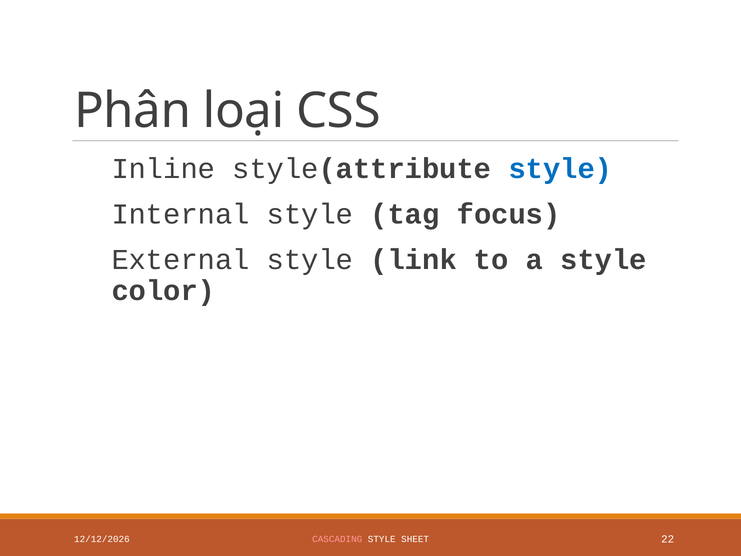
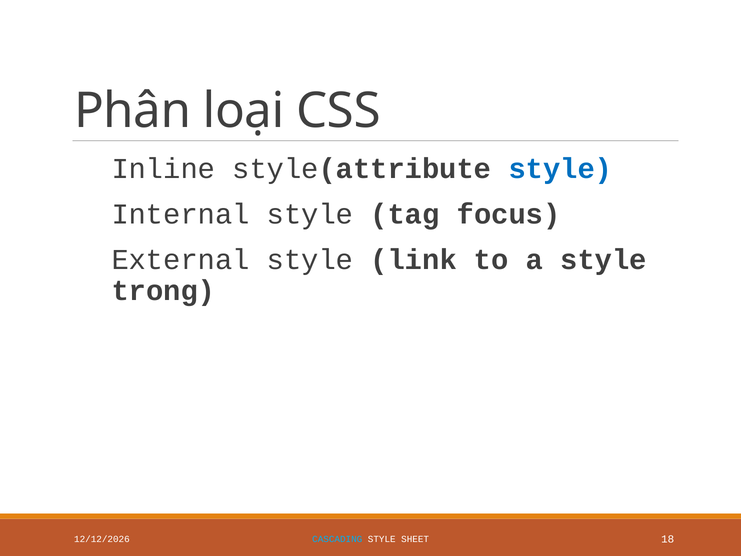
color: color -> trong
CASCADING colour: pink -> light blue
22: 22 -> 18
